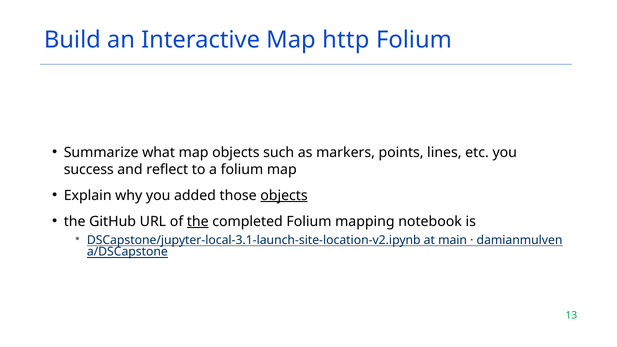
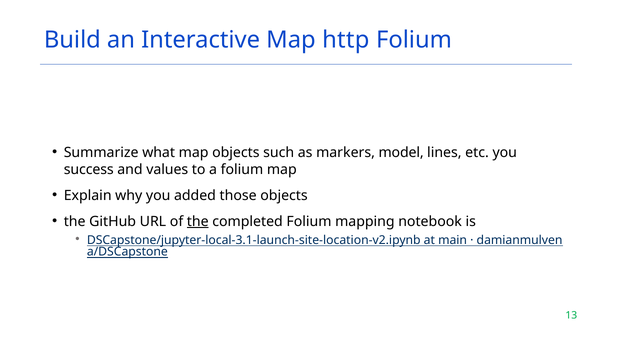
points: points -> model
reflect: reflect -> values
objects at (284, 195) underline: present -> none
